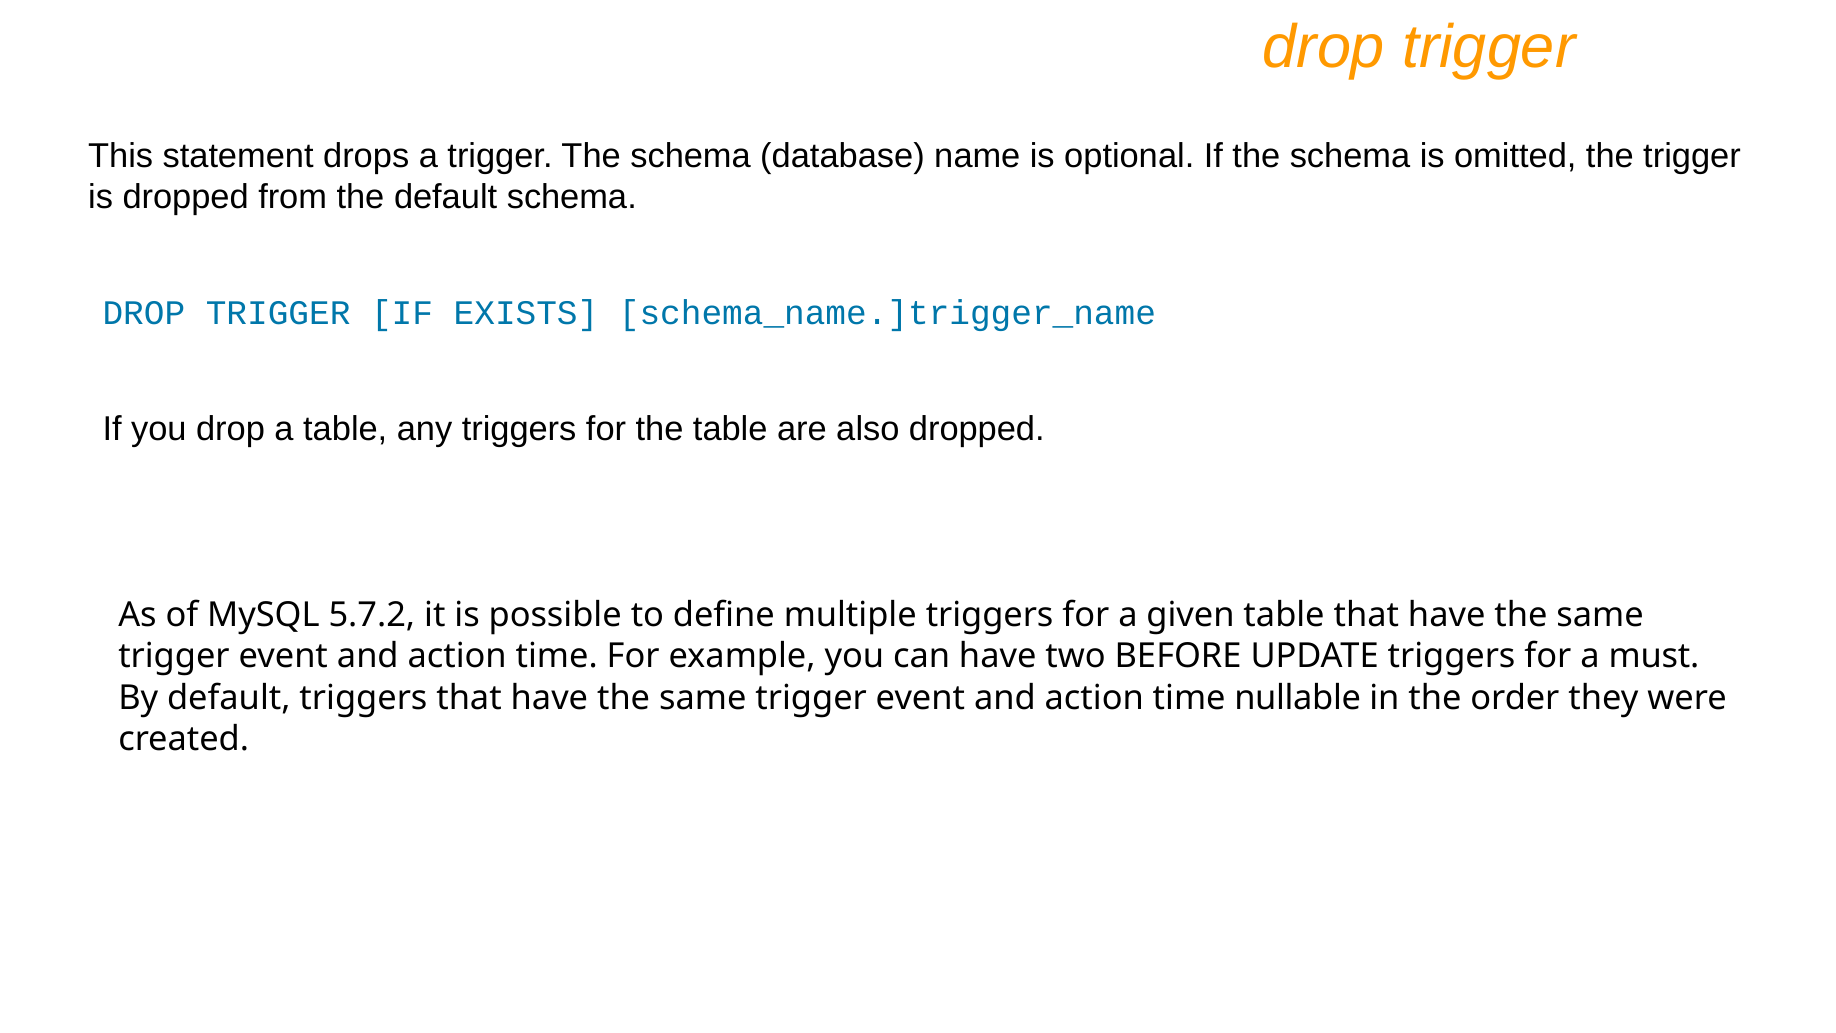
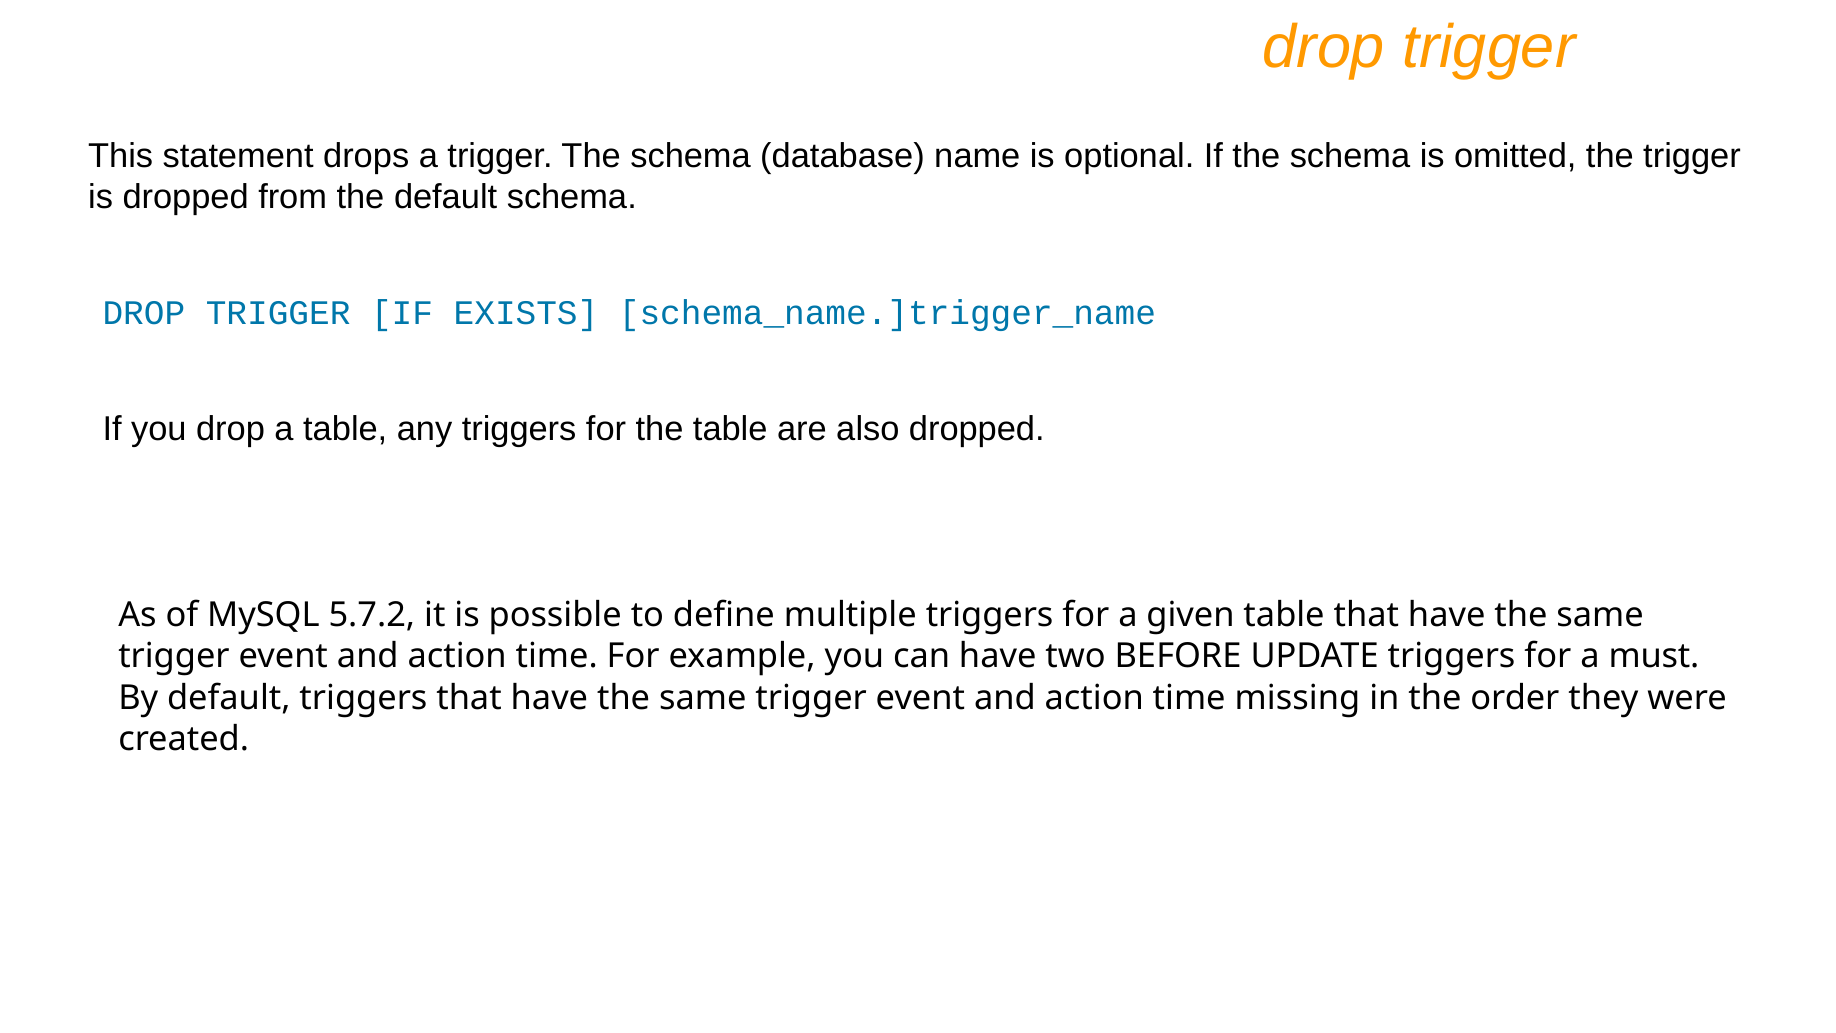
nullable: nullable -> missing
